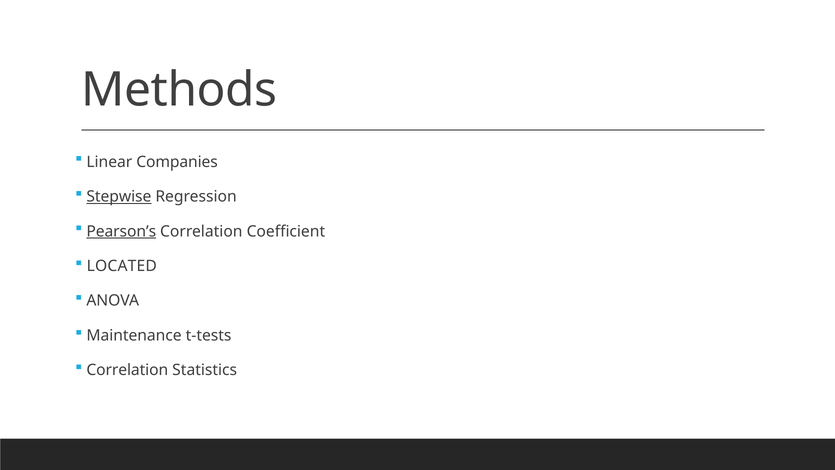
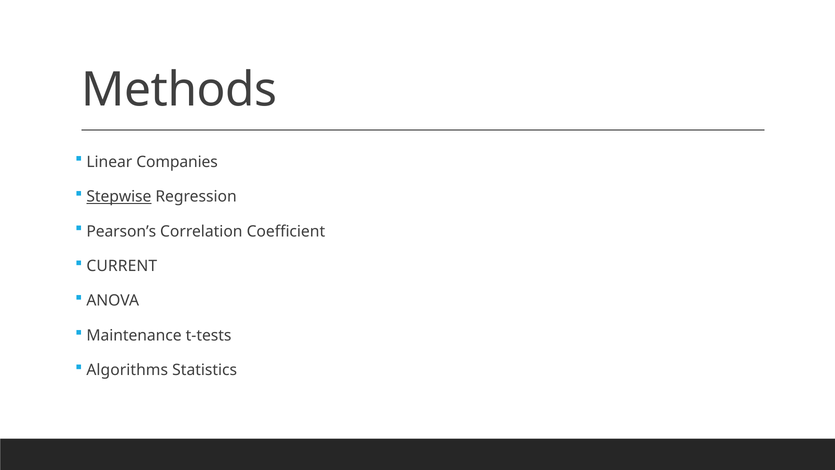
Pearson’s underline: present -> none
LOCATED: LOCATED -> CURRENT
Correlation at (127, 370): Correlation -> Algorithms
